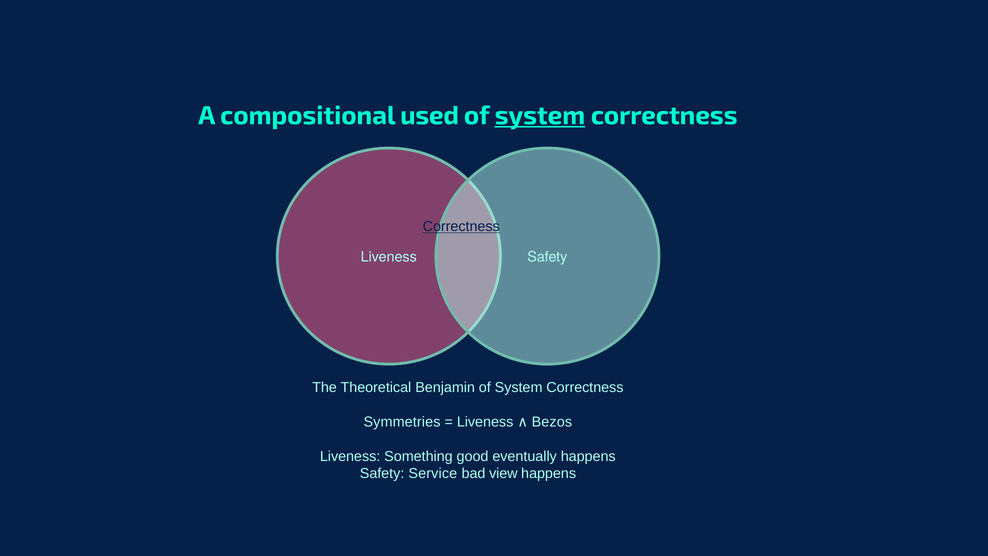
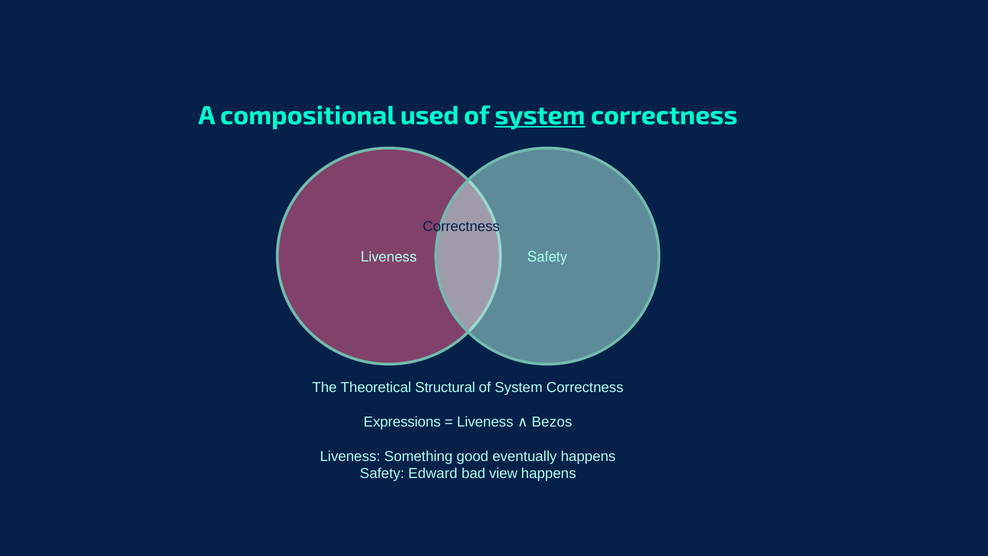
Correctness at (461, 226) underline: present -> none
Benjamin: Benjamin -> Structural
Symmetries: Symmetries -> Expressions
Service: Service -> Edward
